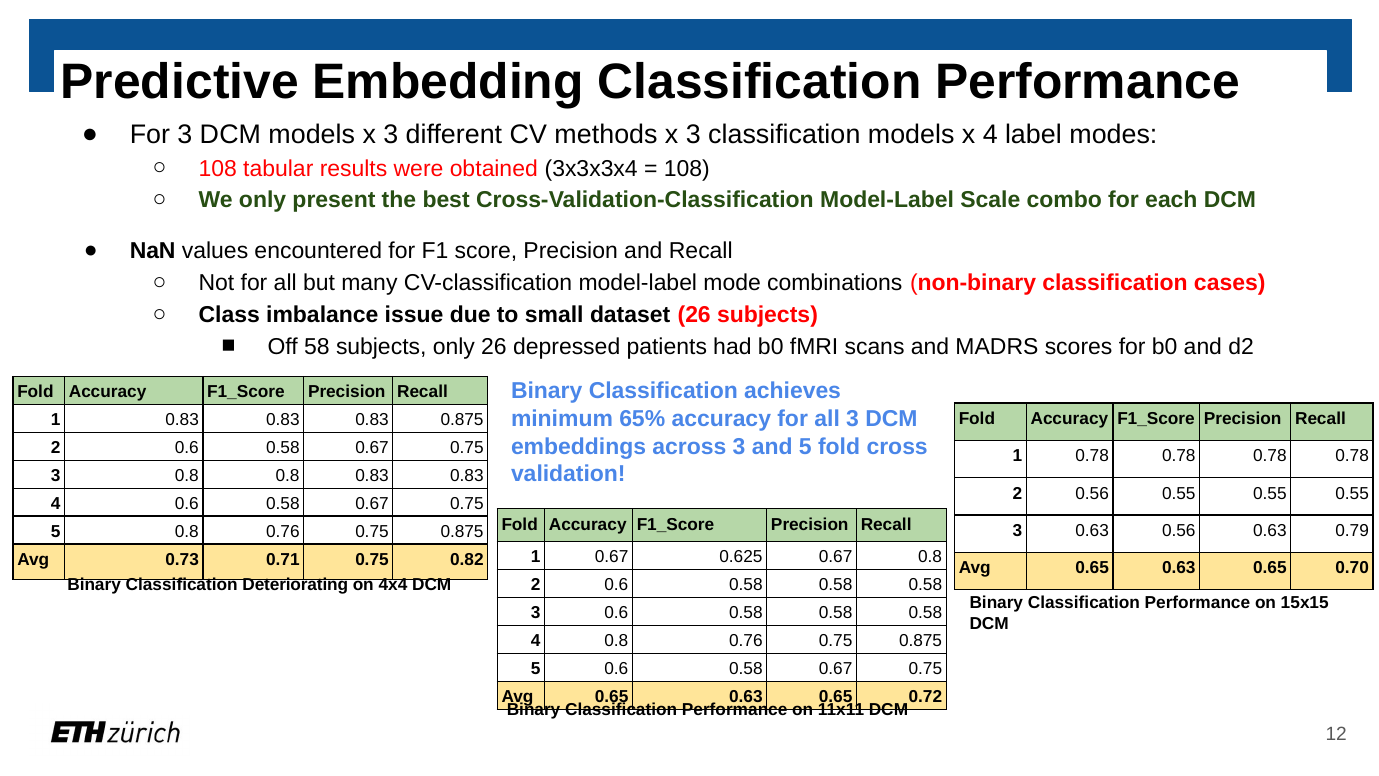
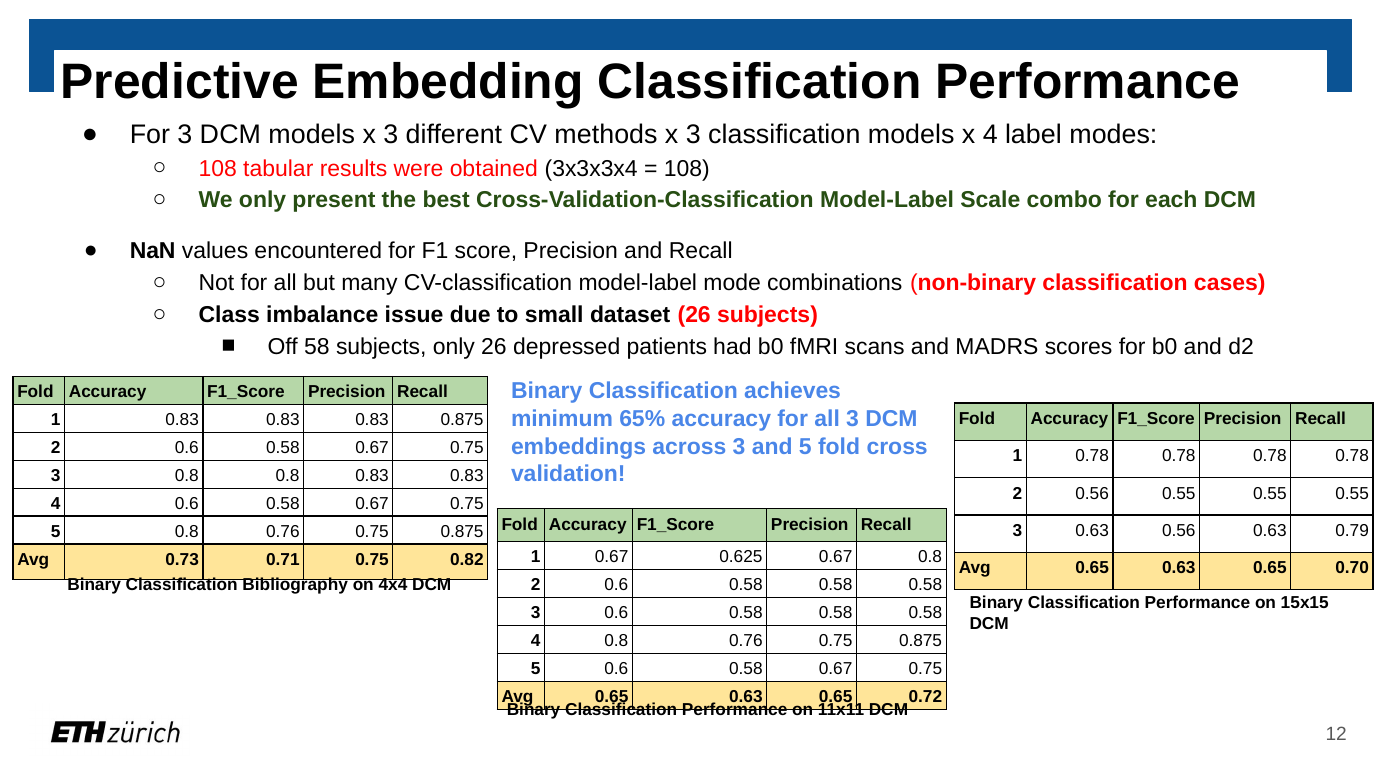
Deteriorating: Deteriorating -> Bibliography
